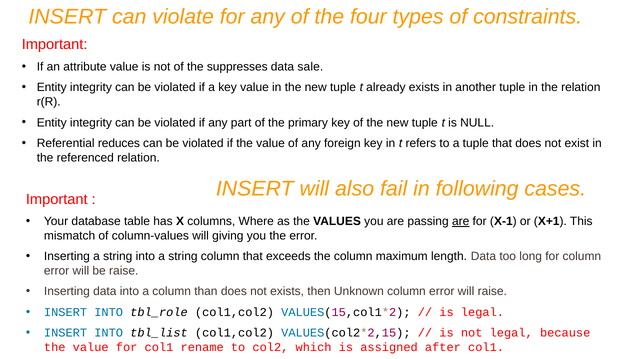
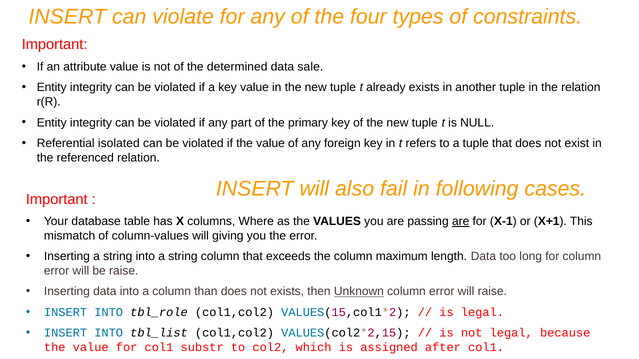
suppresses: suppresses -> determined
reduces: reduces -> isolated
Unknown underline: none -> present
rename: rename -> substr
